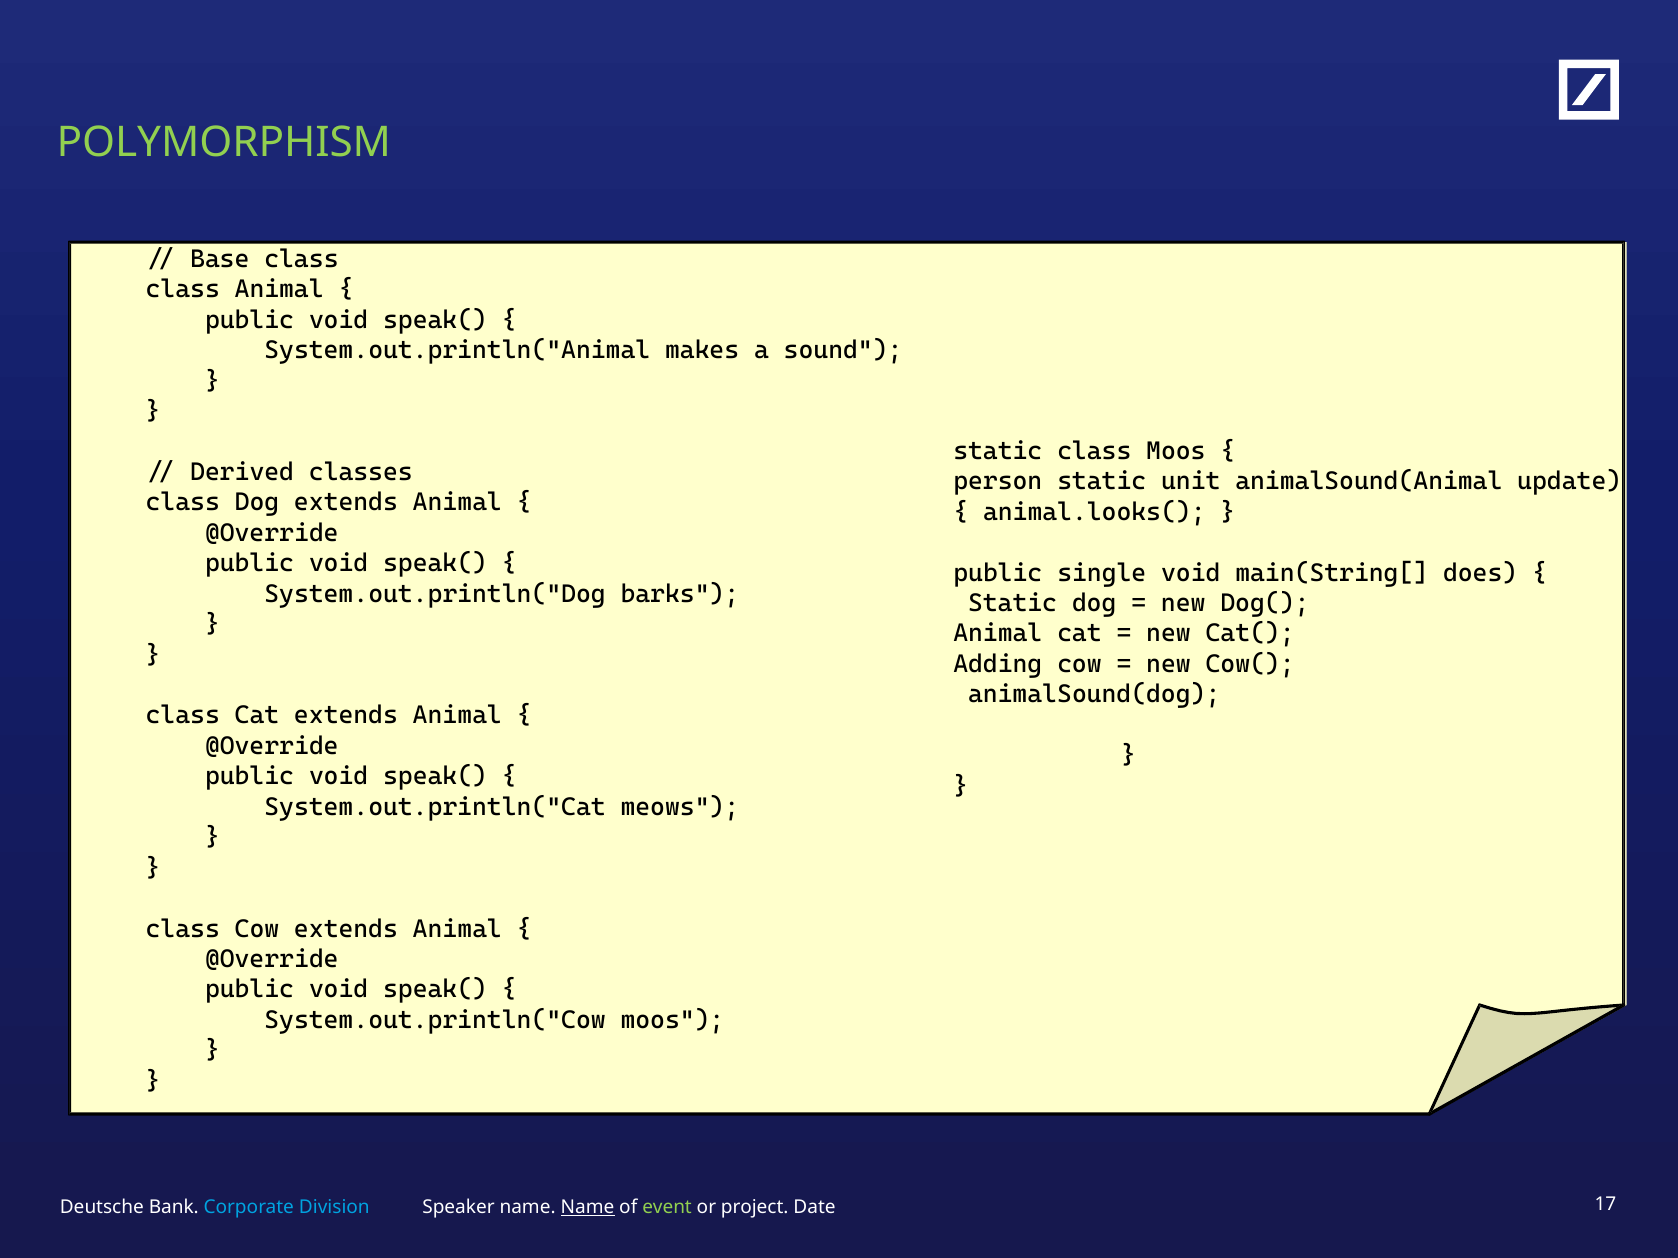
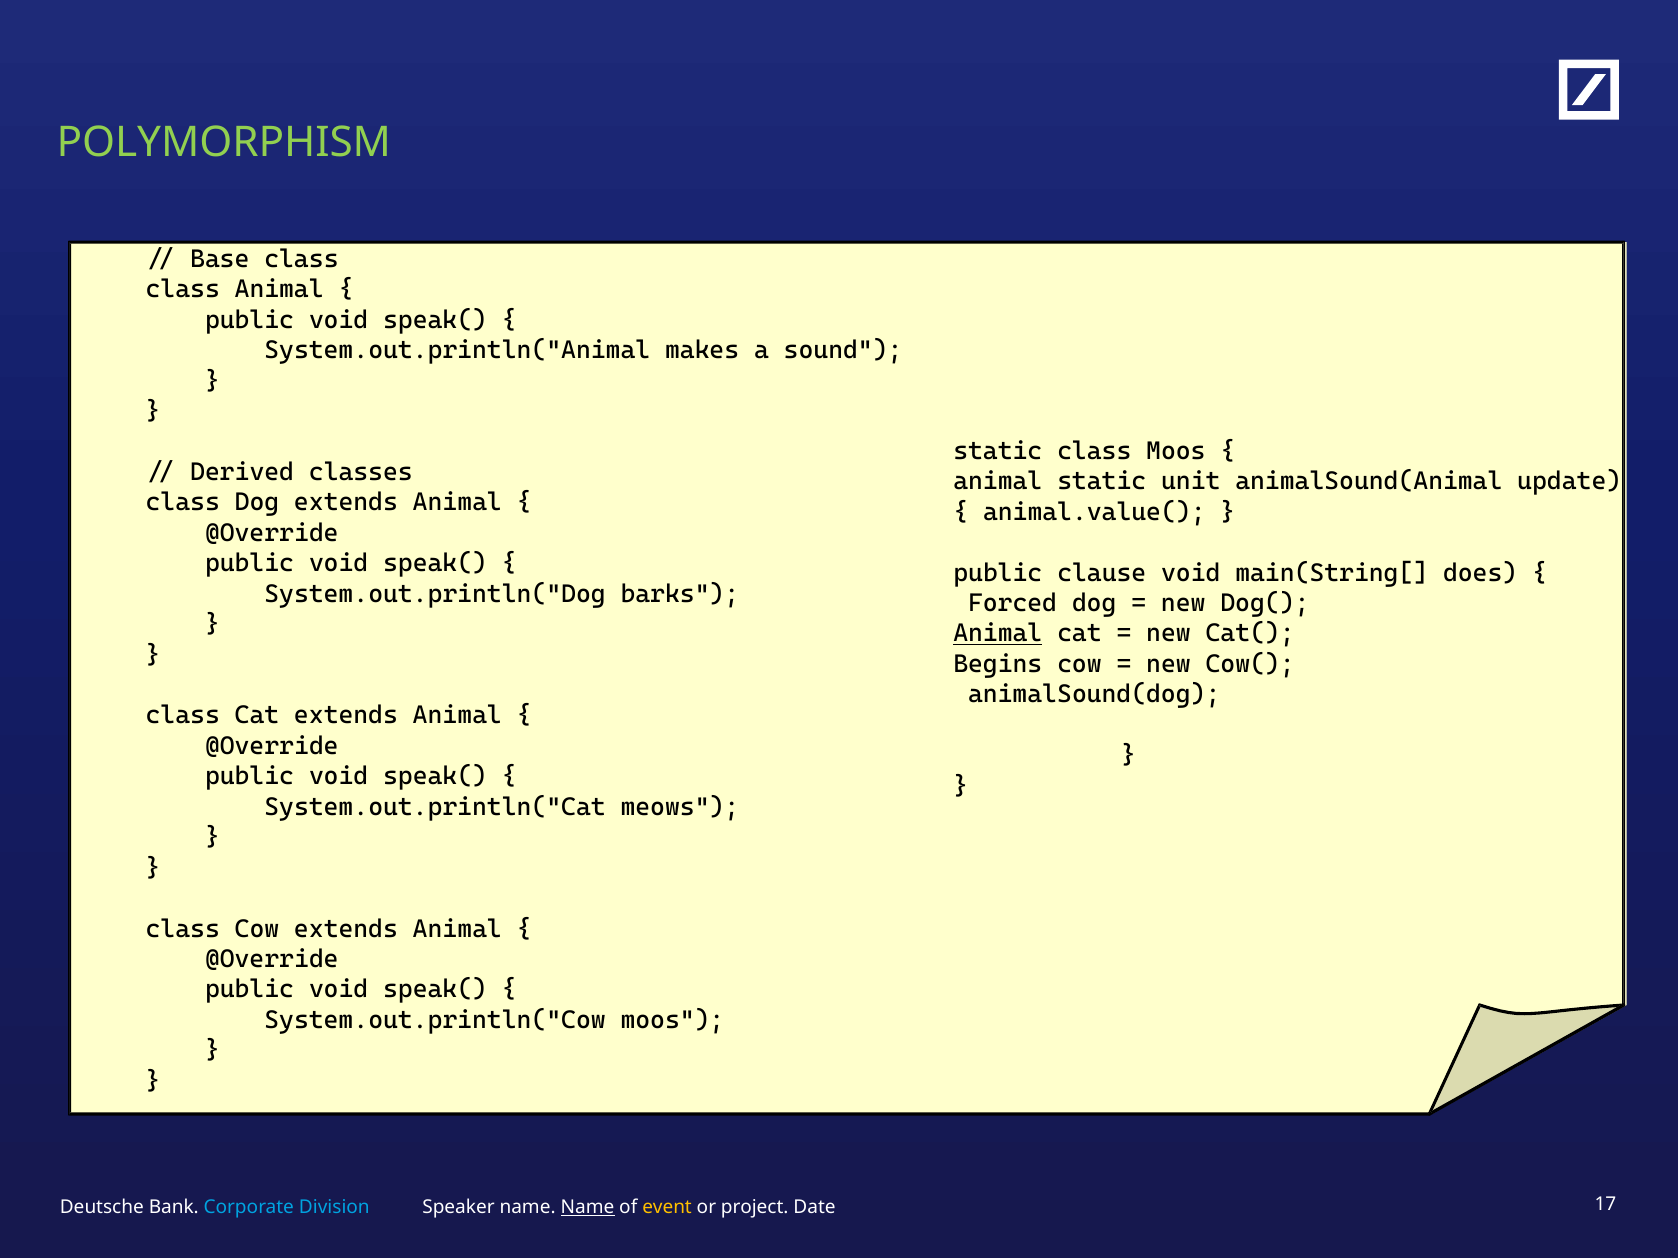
person at (998, 482): person -> animal
animal.looks(: animal.looks( -> animal.value(
single: single -> clause
Static at (1013, 603): Static -> Forced
Animal at (998, 634) underline: none -> present
Adding: Adding -> Begins
event colour: light green -> yellow
